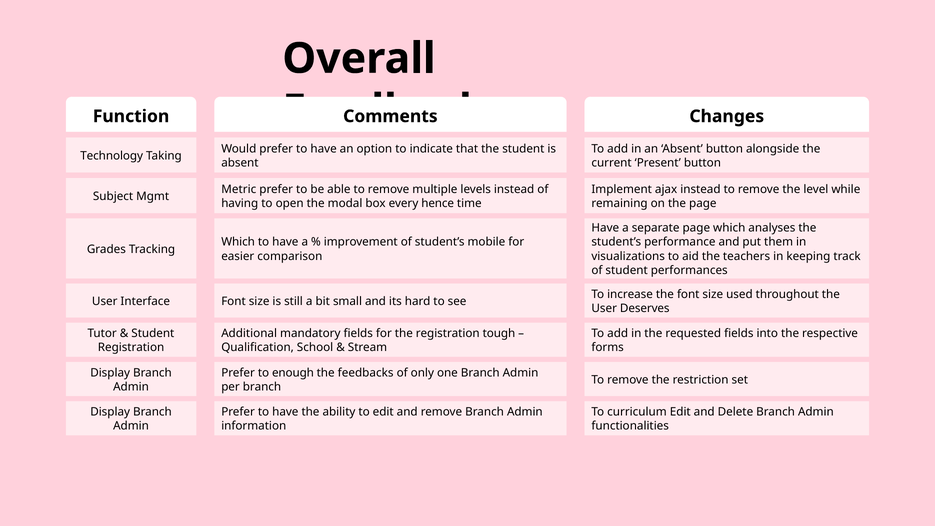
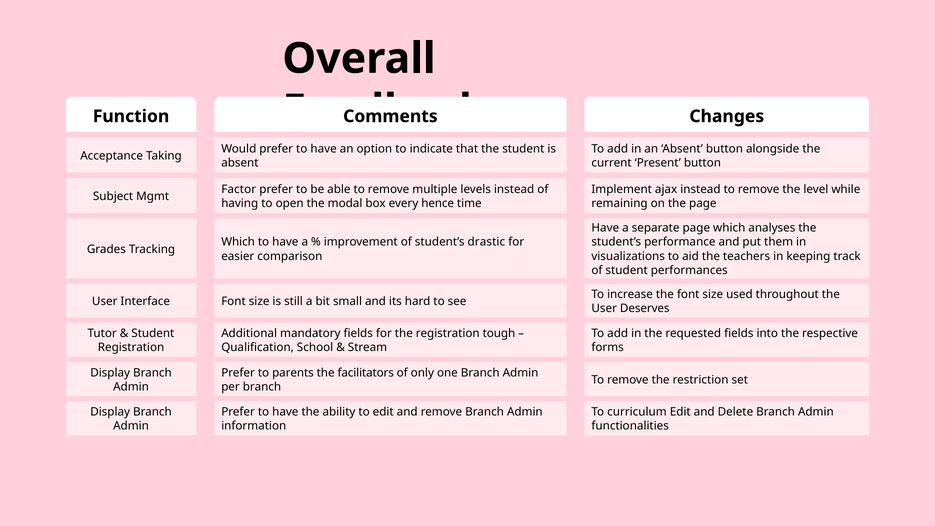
Technology: Technology -> Acceptance
Metric: Metric -> Factor
mobile: mobile -> drastic
enough: enough -> parents
the feedbacks: feedbacks -> facilitators
